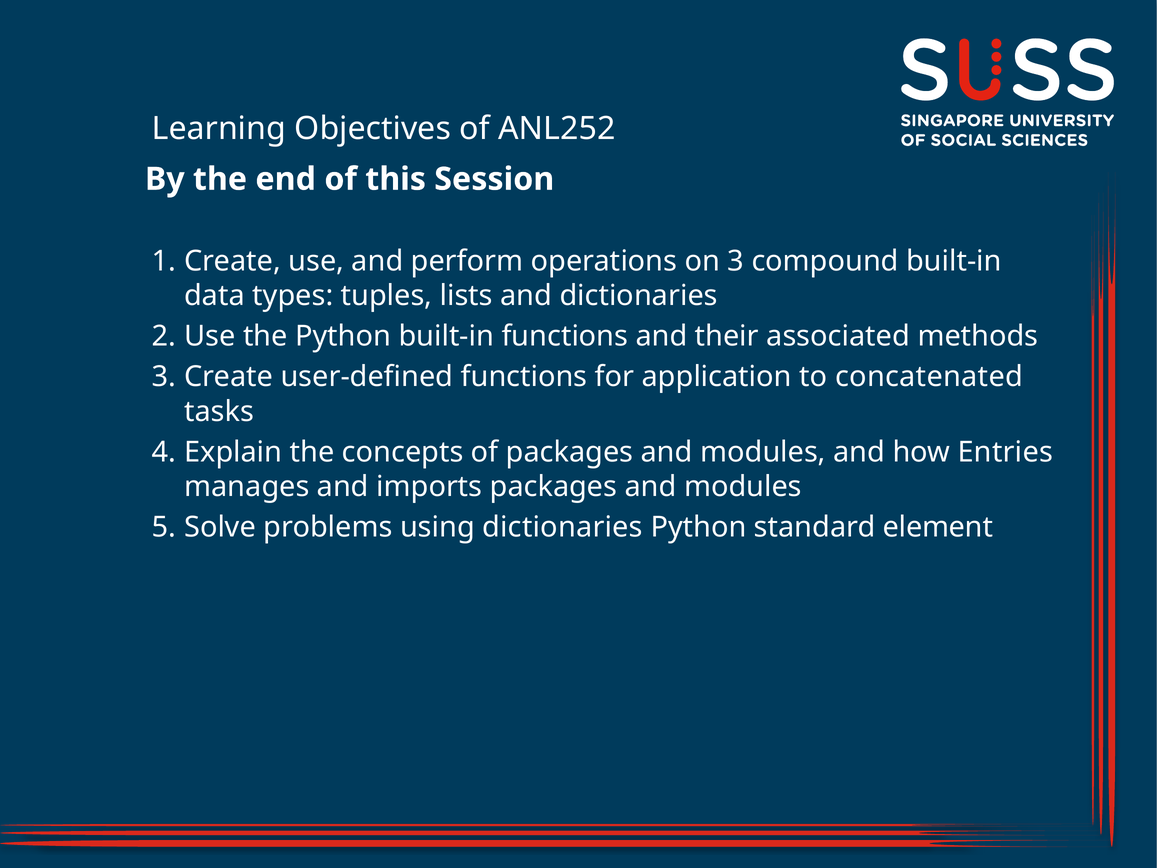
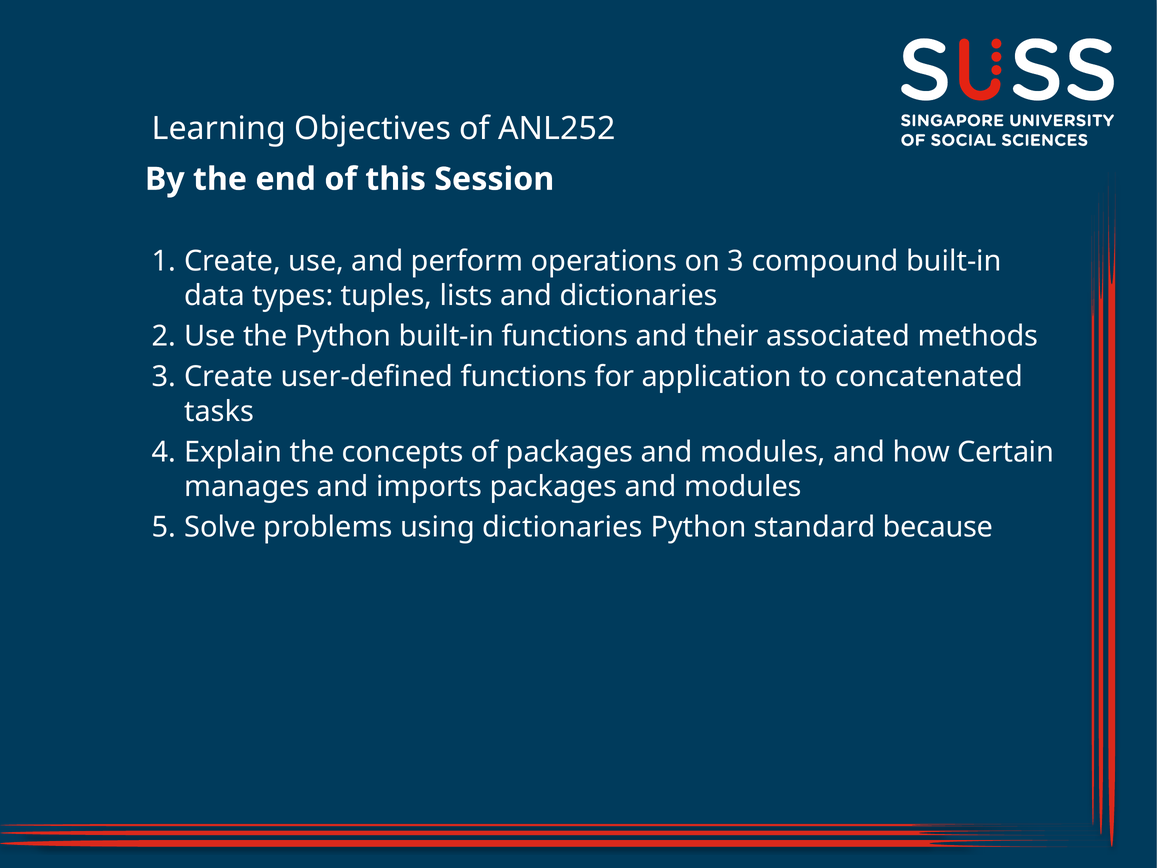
Entries: Entries -> Certain
element: element -> because
